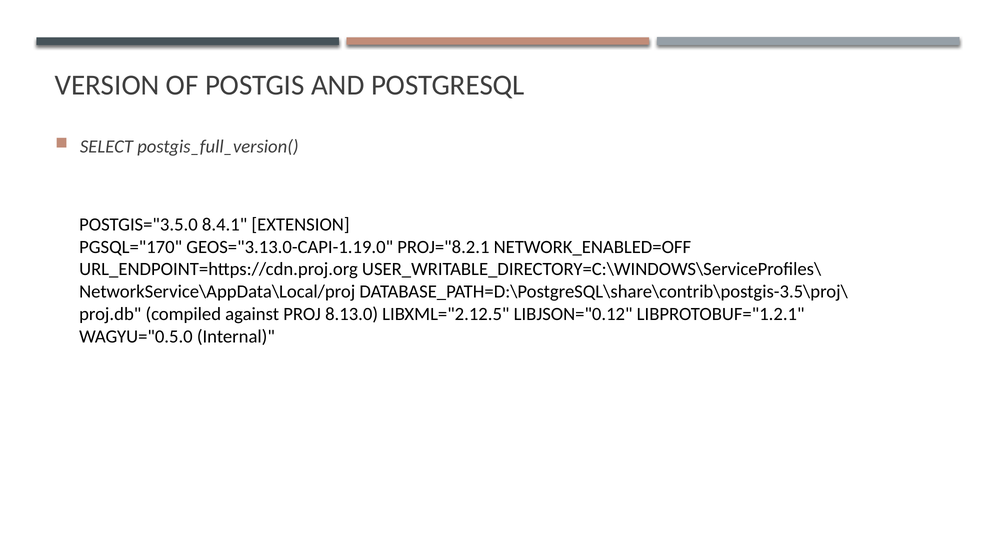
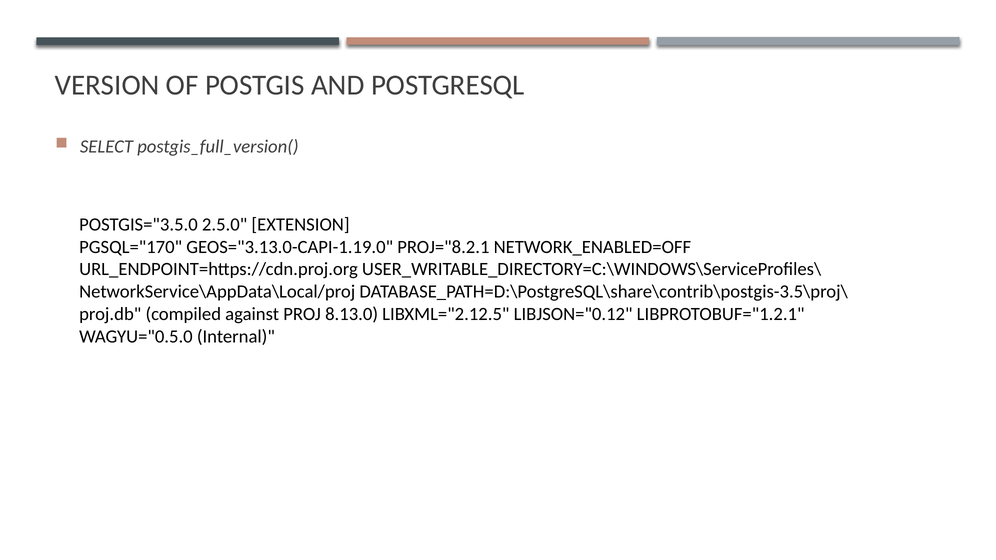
8.4.1: 8.4.1 -> 2.5.0
